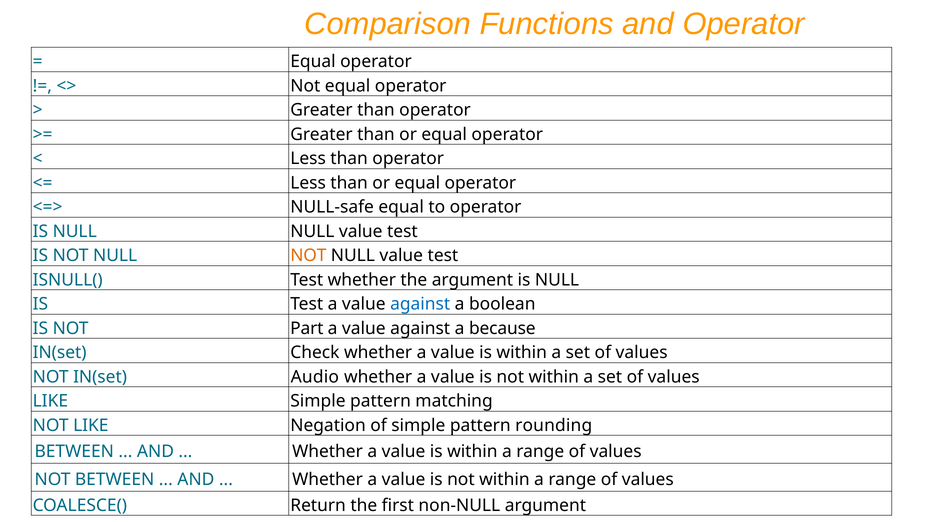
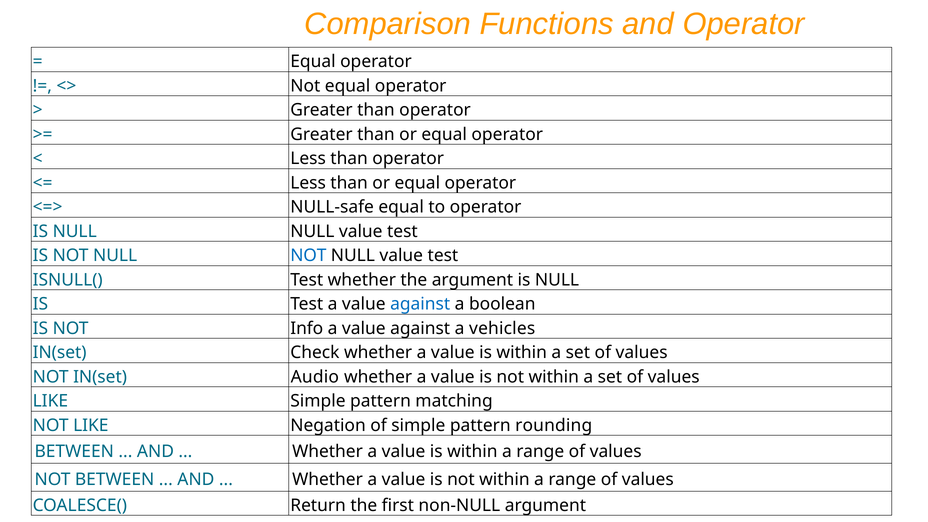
NOT at (308, 256) colour: orange -> blue
Part: Part -> Info
because: because -> vehicles
